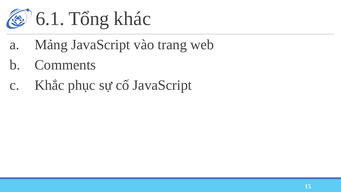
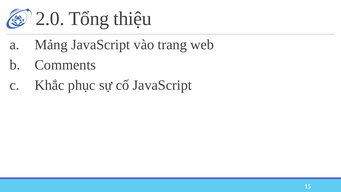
6.1: 6.1 -> 2.0
khác: khác -> thiệu
